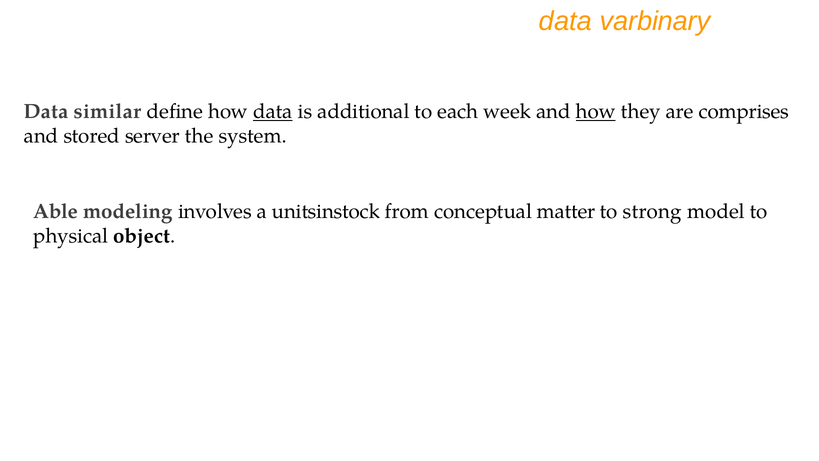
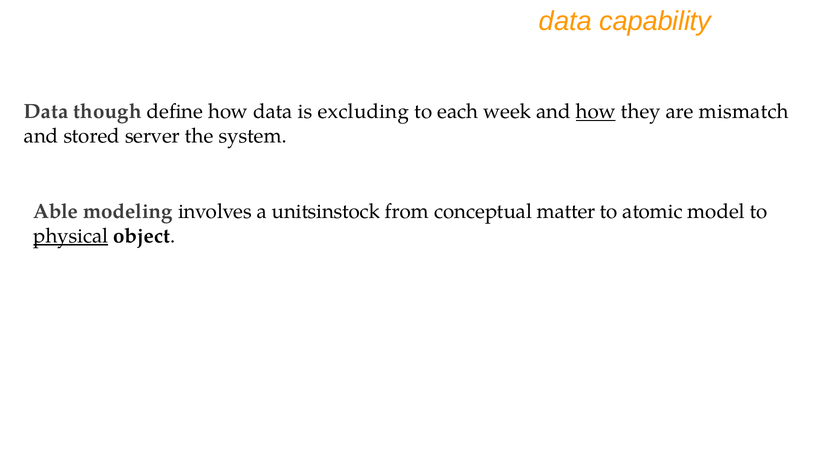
varbinary: varbinary -> capability
similar: similar -> though
data at (273, 112) underline: present -> none
additional: additional -> excluding
comprises: comprises -> mismatch
strong: strong -> atomic
physical underline: none -> present
